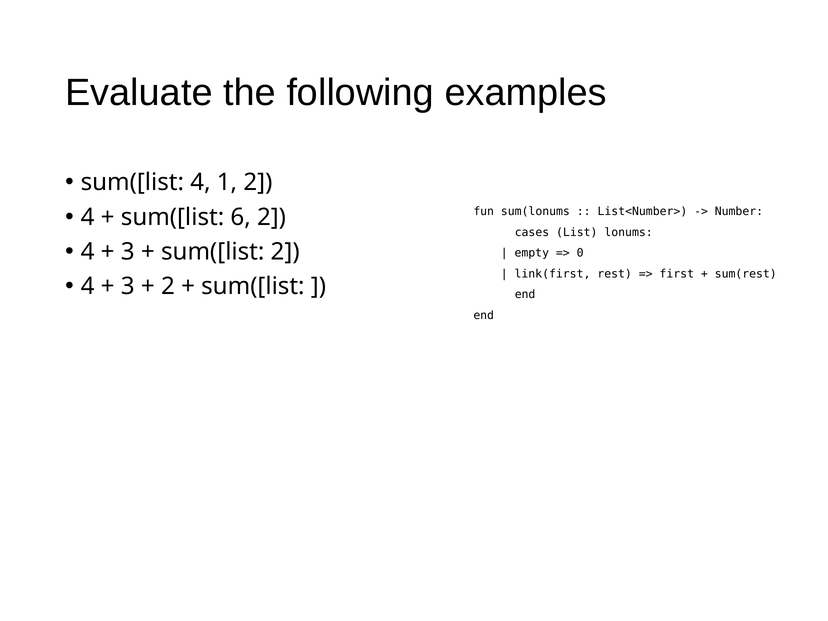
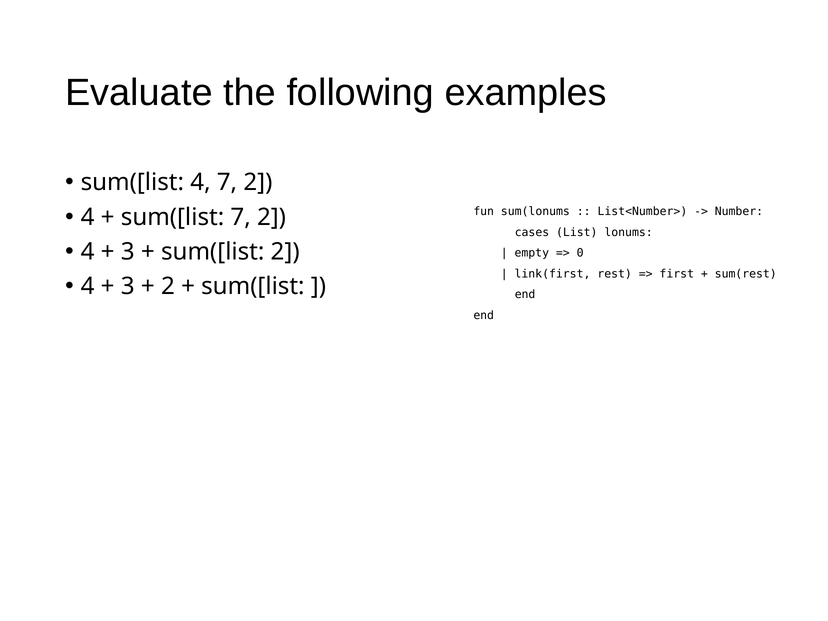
4 1: 1 -> 7
sum([list 6: 6 -> 7
